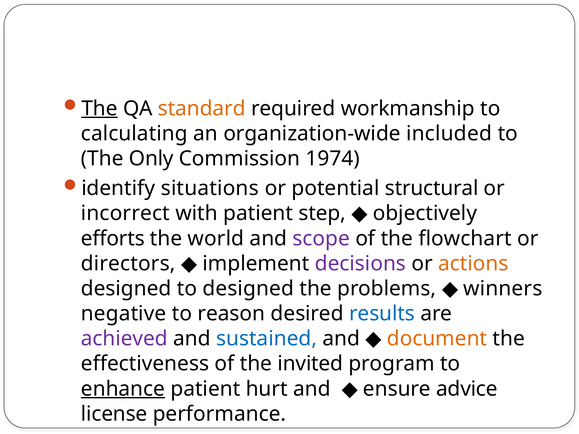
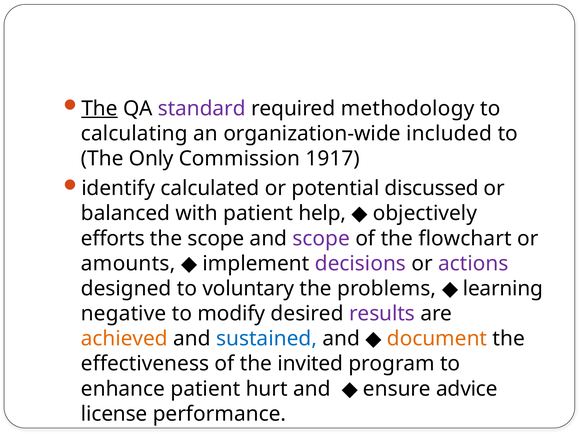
standard colour: orange -> purple
workmanship: workmanship -> methodology
1974: 1974 -> 1917
situations: situations -> calculated
structural: structural -> discussed
incorrect: incorrect -> balanced
step: step -> help
the world: world -> scope
directors: directors -> amounts
actions colour: orange -> purple
to designed: designed -> voluntary
winners: winners -> learning
reason: reason -> modify
results colour: blue -> purple
achieved colour: purple -> orange
enhance underline: present -> none
